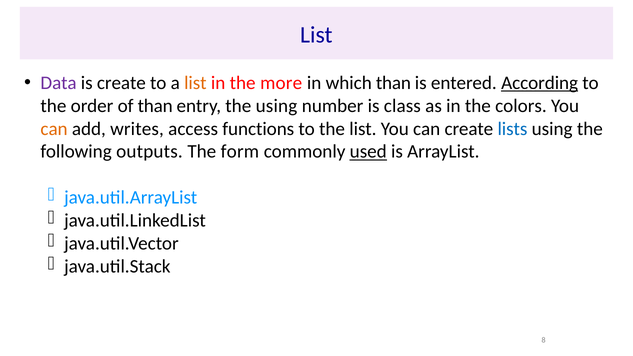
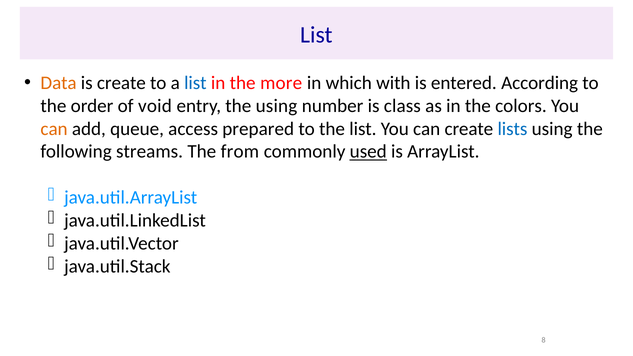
Data colour: purple -> orange
list at (195, 83) colour: orange -> blue
which than: than -> with
According underline: present -> none
of than: than -> void
writes: writes -> queue
functions: functions -> prepared
outputs: outputs -> streams
form: form -> from
